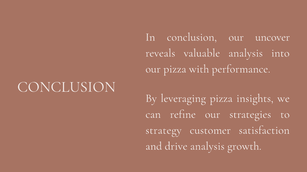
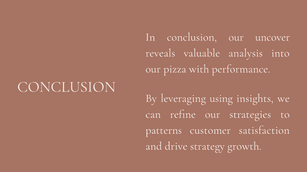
leveraging pizza: pizza -> using
strategy: strategy -> patterns
drive analysis: analysis -> strategy
